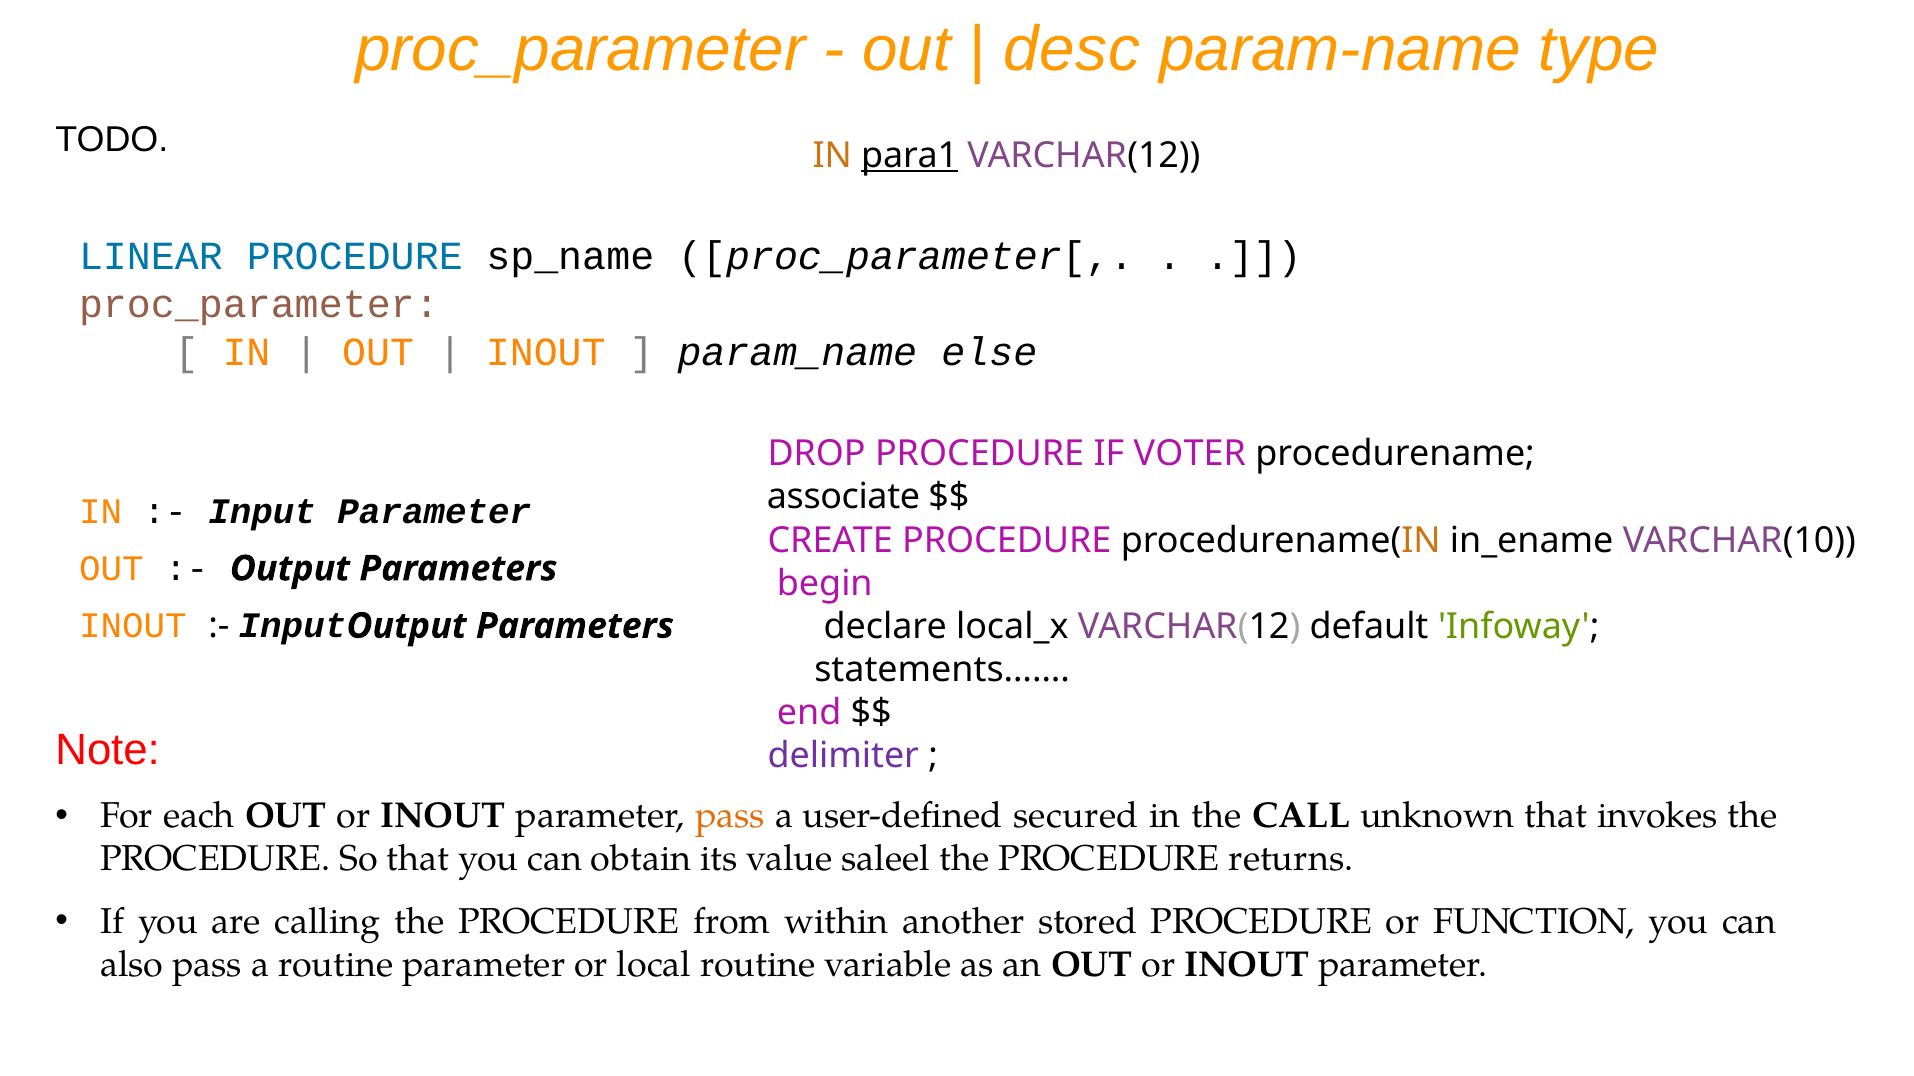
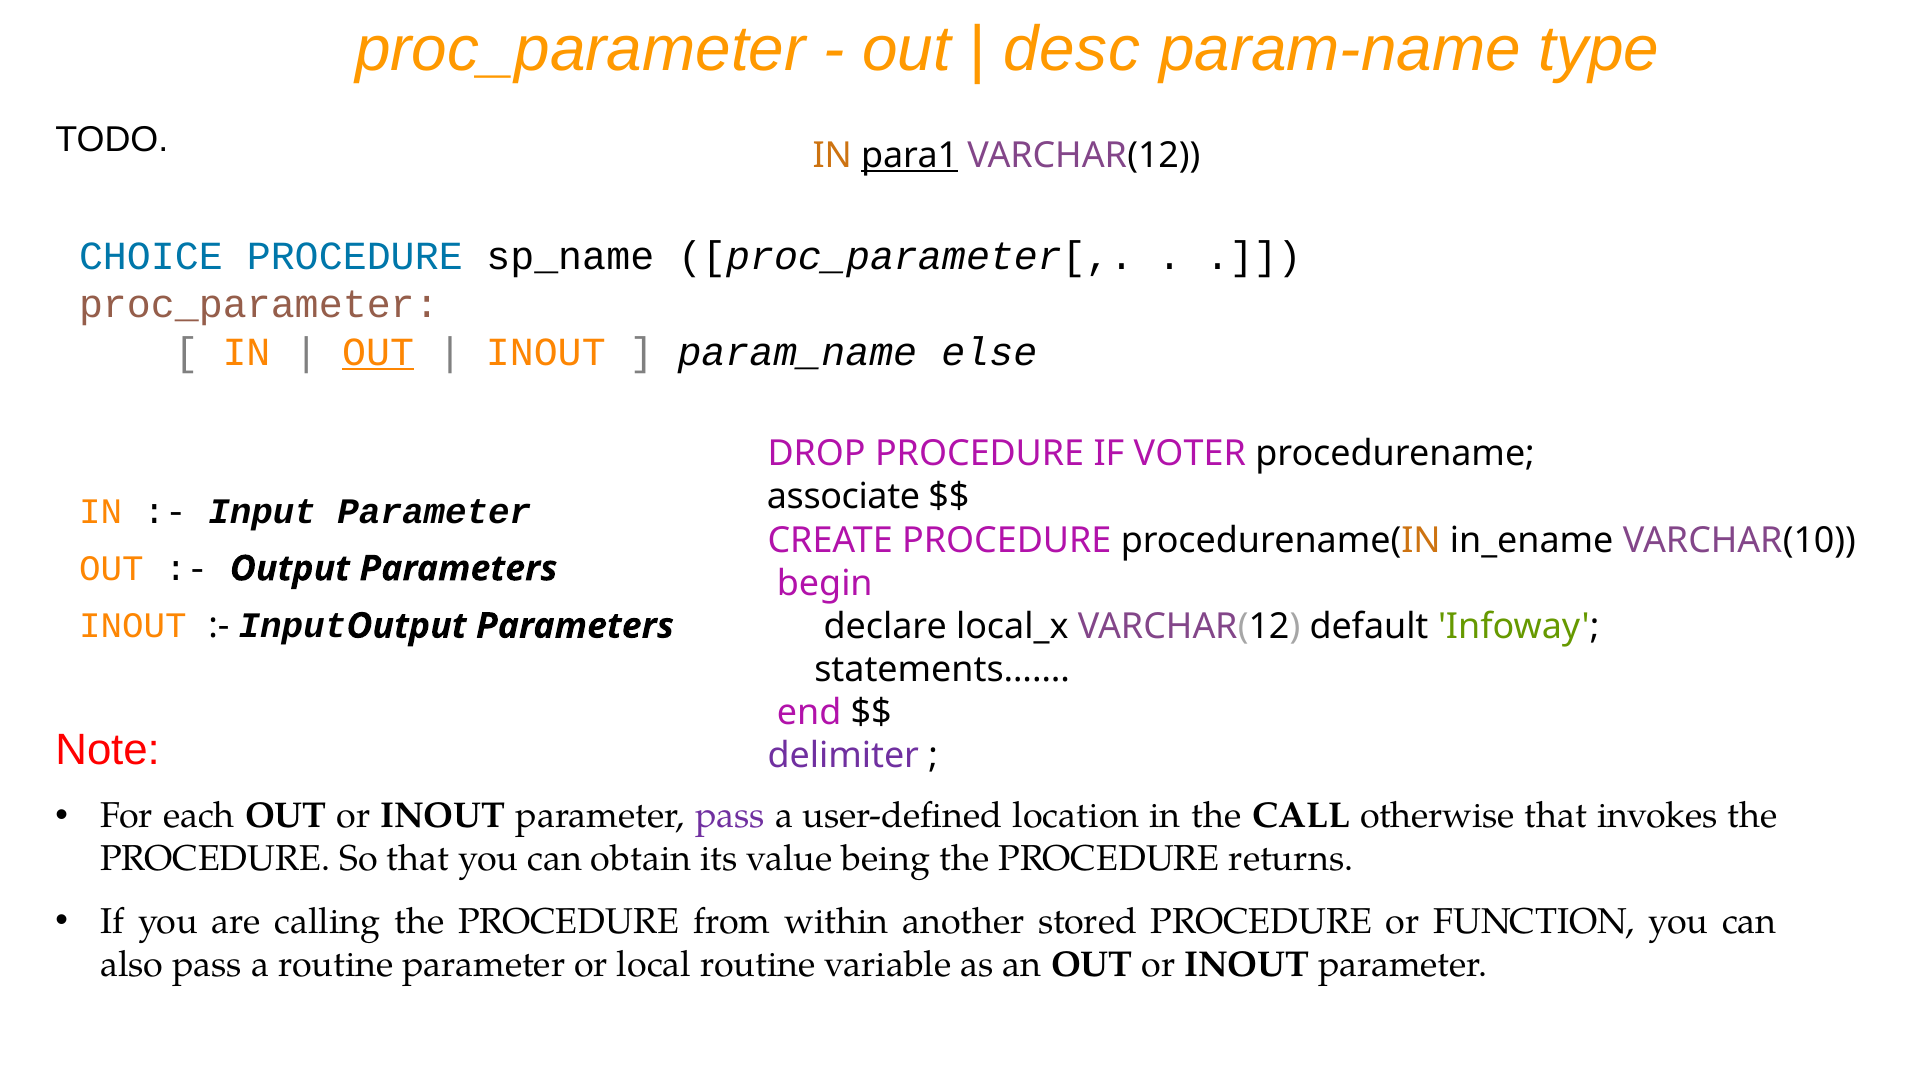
LINEAR: LINEAR -> CHOICE
OUT at (378, 352) underline: none -> present
pass at (730, 817) colour: orange -> purple
secured: secured -> location
unknown: unknown -> otherwise
saleel: saleel -> being
